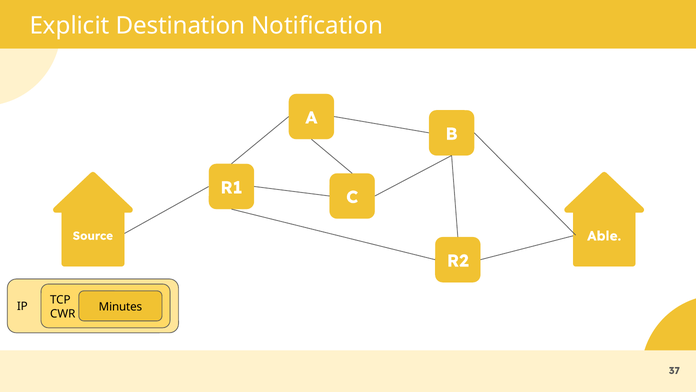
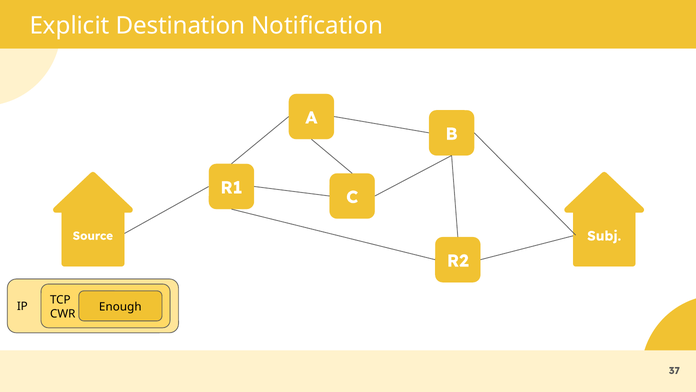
Able: Able -> Subj
Minutes: Minutes -> Enough
